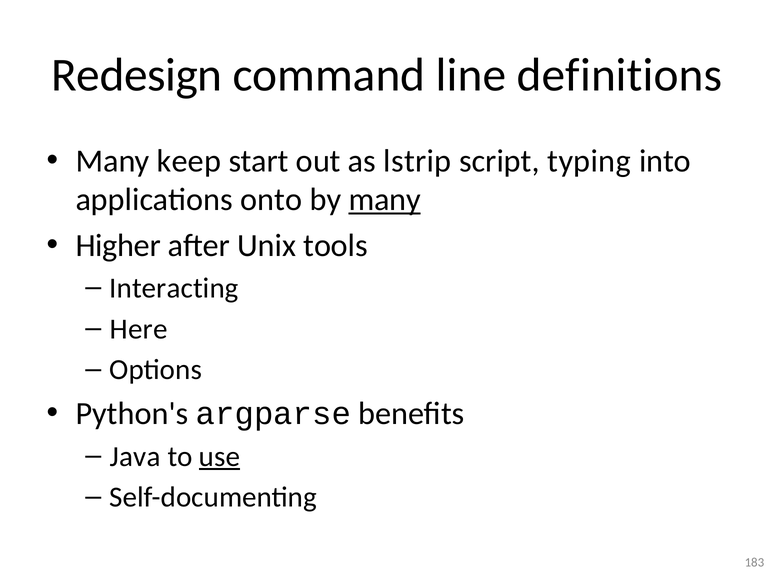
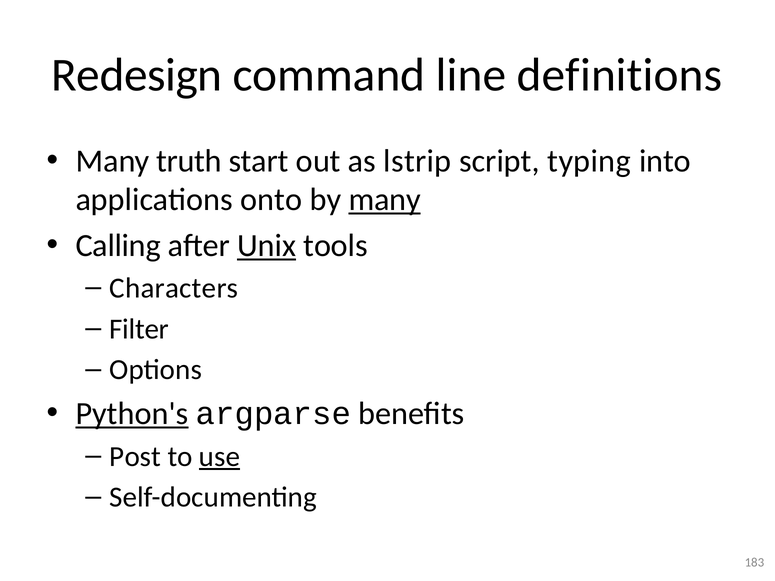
keep: keep -> truth
Higher: Higher -> Calling
Unix underline: none -> present
Interacting: Interacting -> Characters
Here: Here -> Filter
Python's underline: none -> present
Java: Java -> Post
